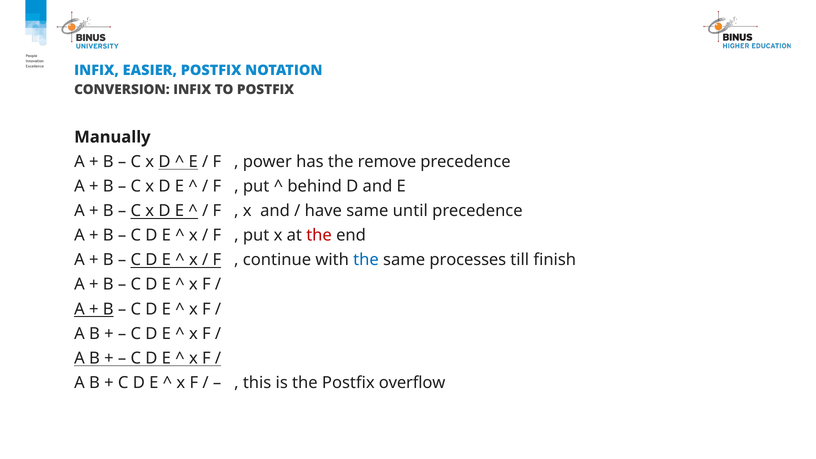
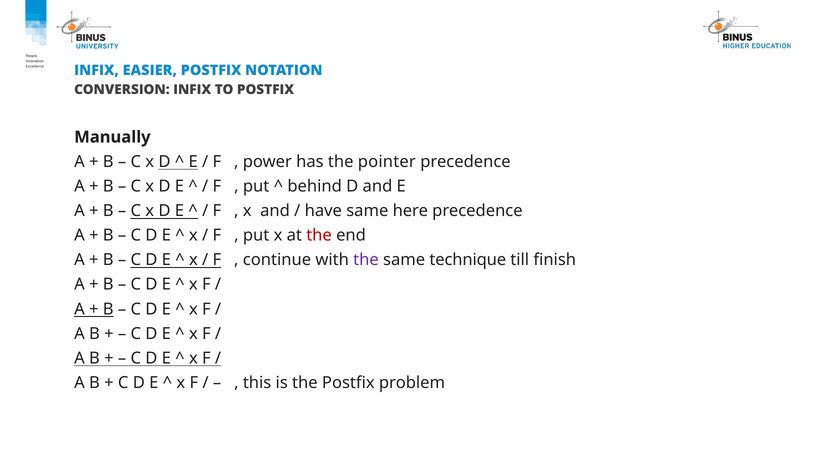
remove: remove -> pointer
until: until -> here
the at (366, 260) colour: blue -> purple
processes: processes -> technique
overflow: overflow -> problem
